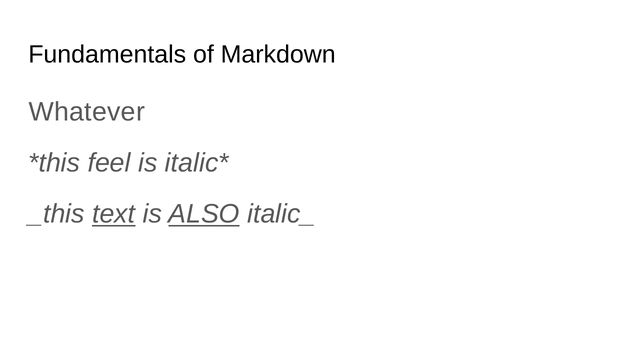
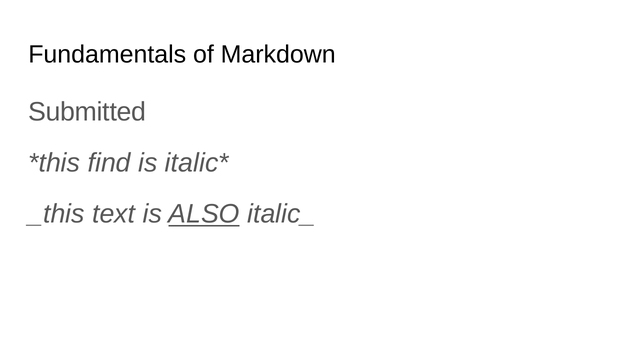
Whatever: Whatever -> Submitted
feel: feel -> find
text underline: present -> none
